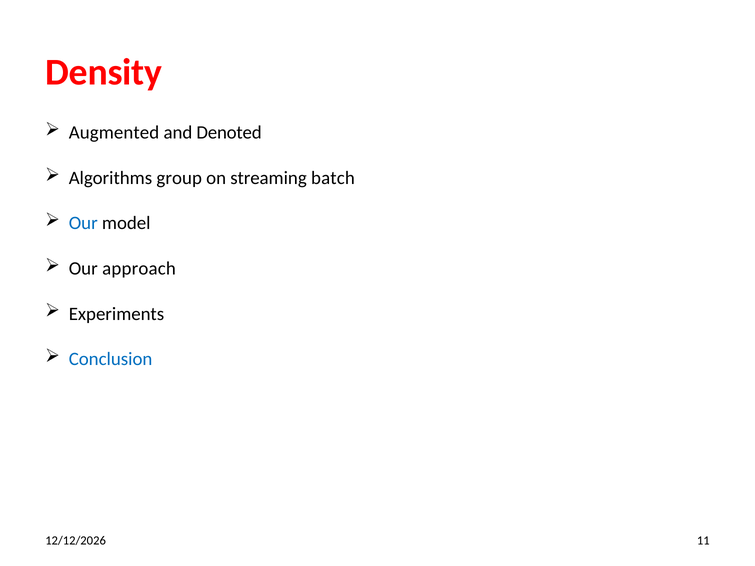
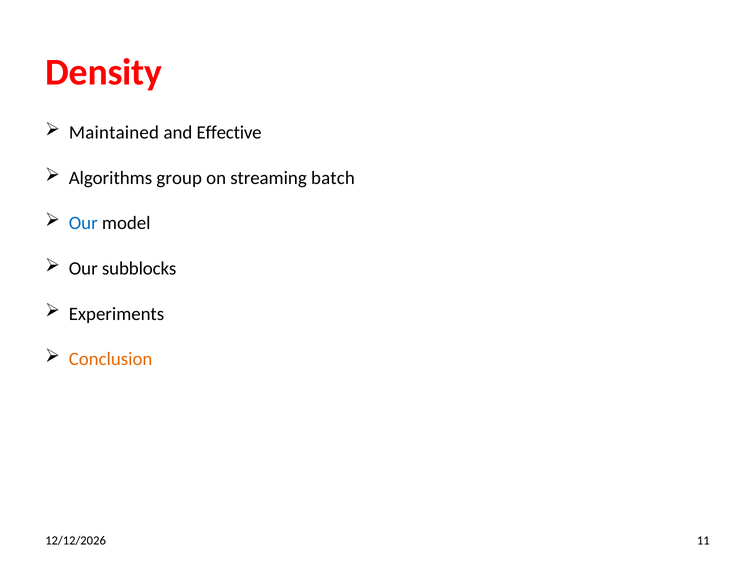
Augmented: Augmented -> Maintained
Denoted: Denoted -> Effective
approach: approach -> subblocks
Conclusion colour: blue -> orange
